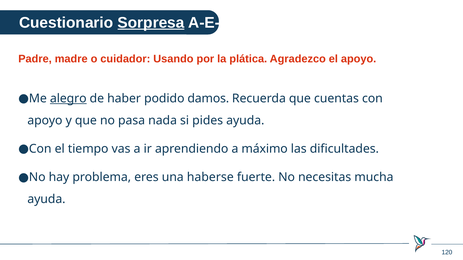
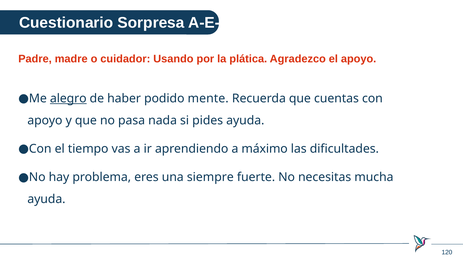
Sorpresa underline: present -> none
damos: damos -> mente
haberse: haberse -> siempre
